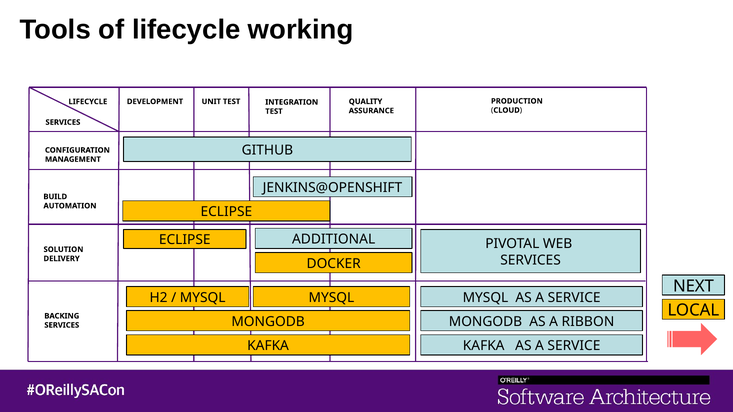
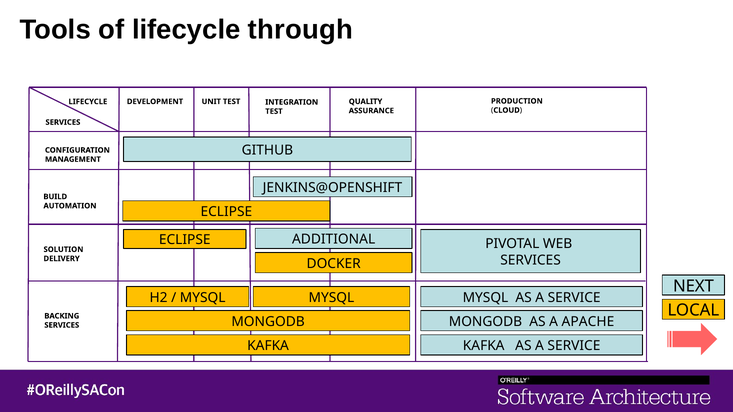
working: working -> through
RIBBON: RIBBON -> APACHE
